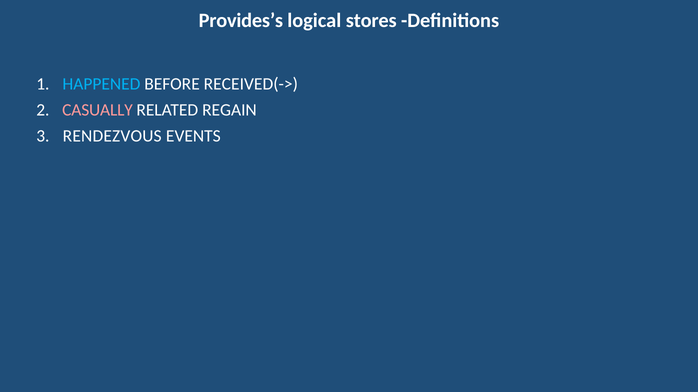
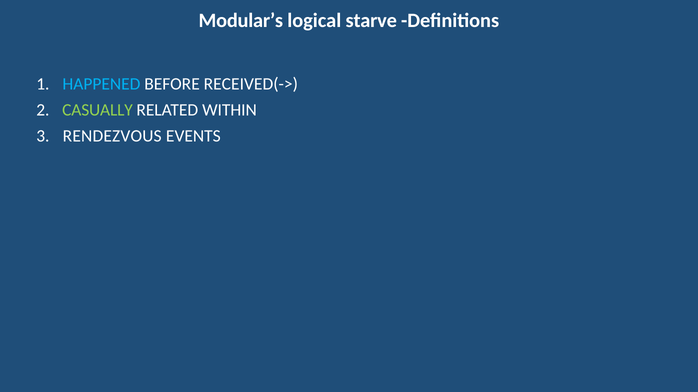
Provides’s: Provides’s -> Modular’s
stores: stores -> starve
CASUALLY colour: pink -> light green
REGAIN: REGAIN -> WITHIN
